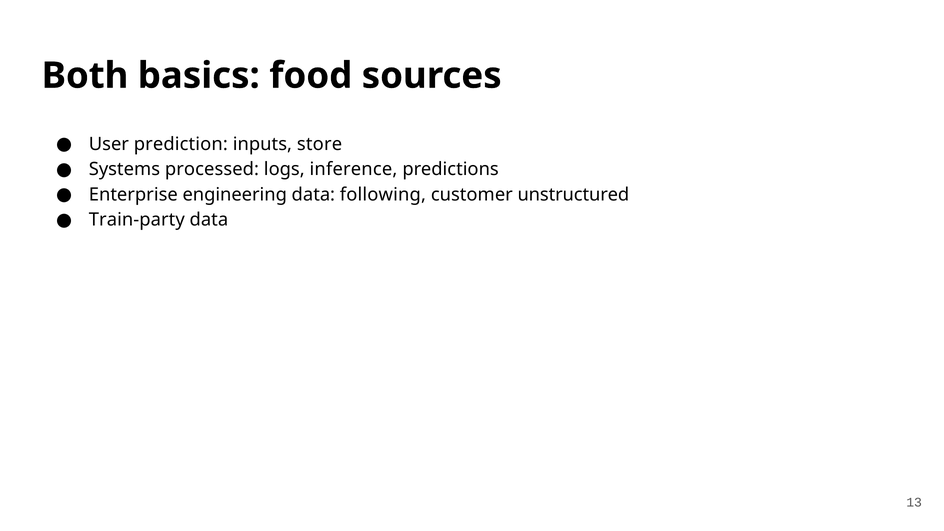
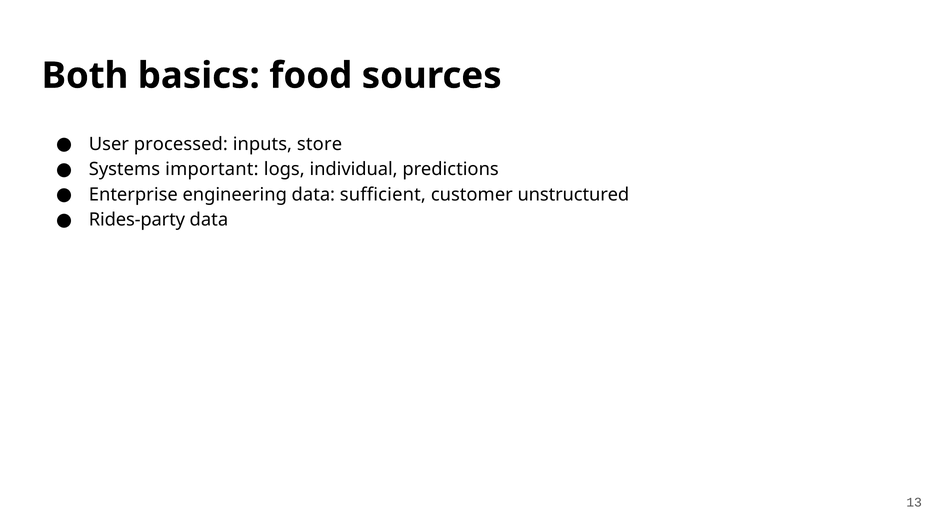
prediction: prediction -> processed
processed: processed -> important
inference: inference -> individual
following: following -> sufficient
Train-party: Train-party -> Rides-party
